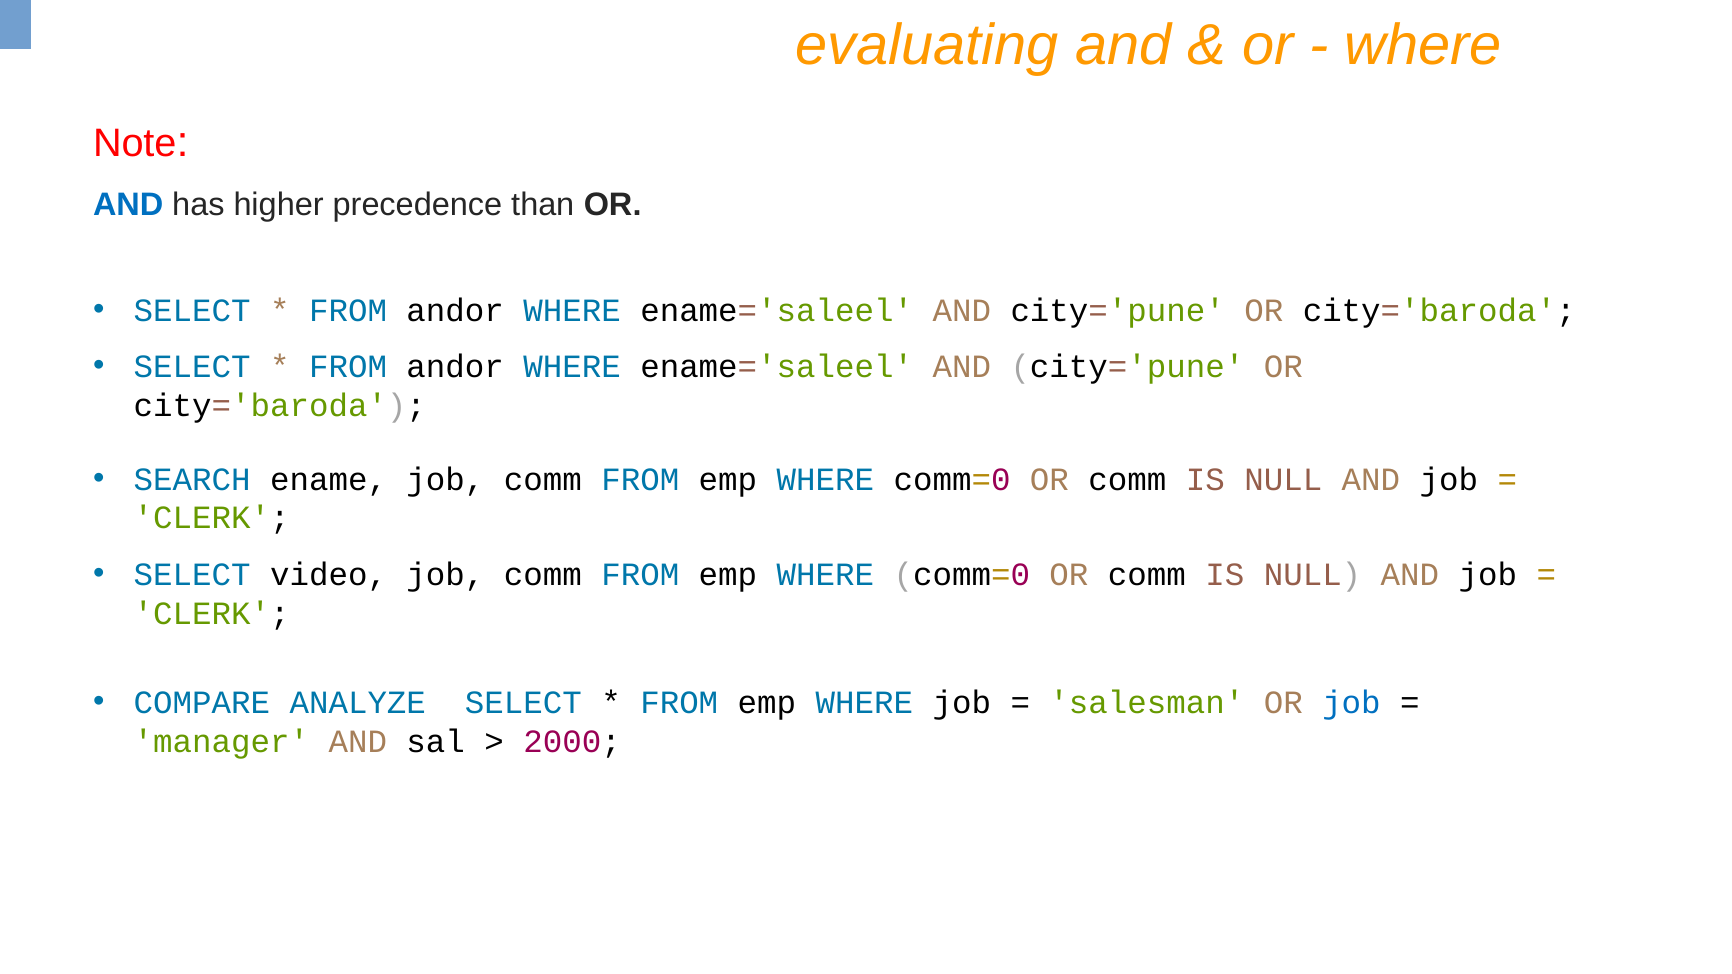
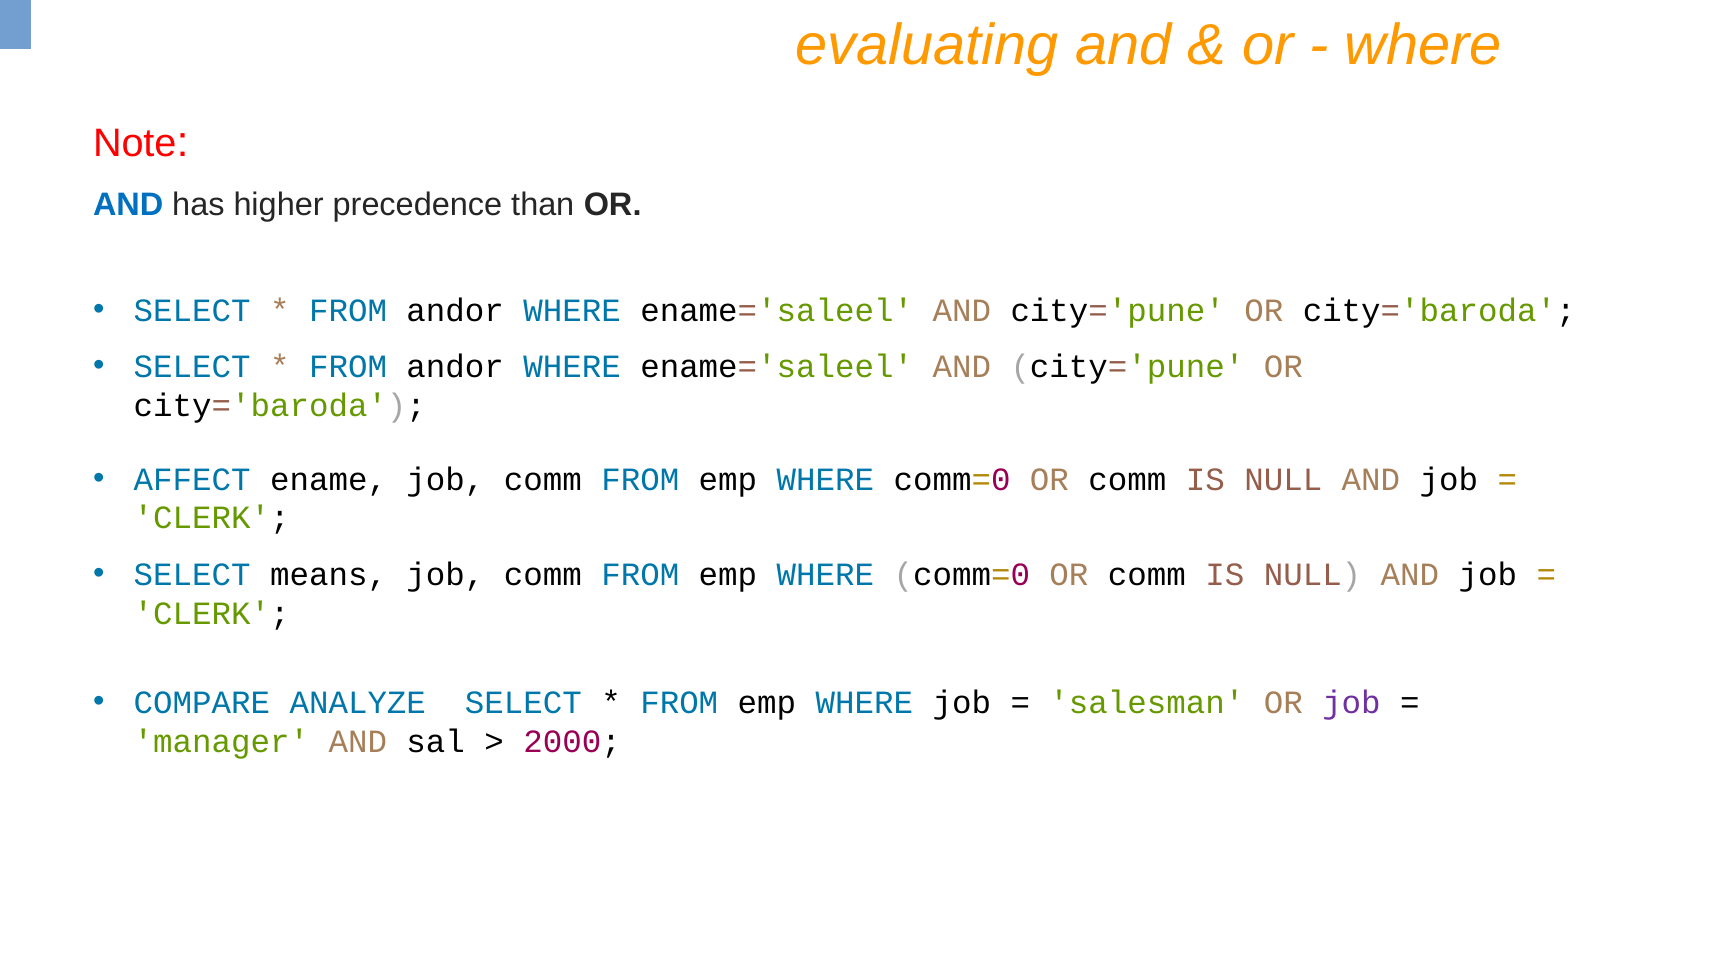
SEARCH: SEARCH -> AFFECT
video: video -> means
job at (1351, 703) colour: blue -> purple
